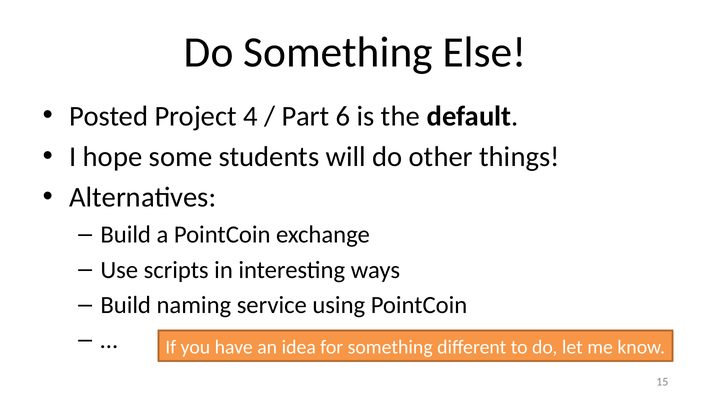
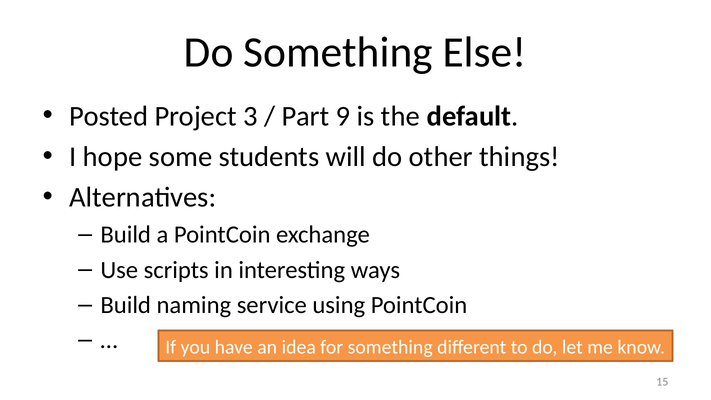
4: 4 -> 3
6: 6 -> 9
